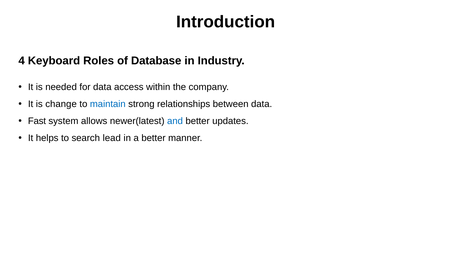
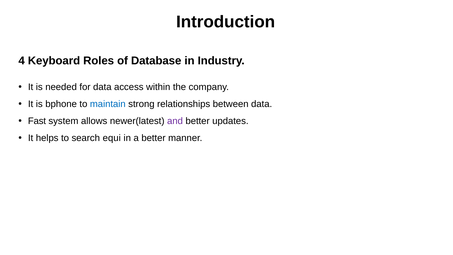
change: change -> bphone
and colour: blue -> purple
lead: lead -> equi
